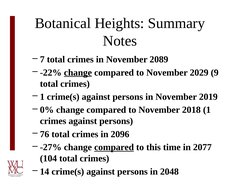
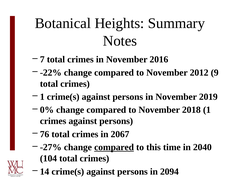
2089: 2089 -> 2016
change at (78, 73) underline: present -> none
2029: 2029 -> 2012
2096: 2096 -> 2067
2077: 2077 -> 2040
2048: 2048 -> 2094
